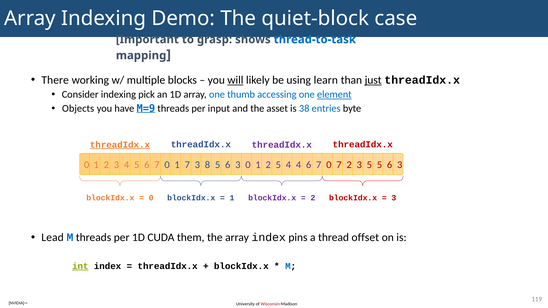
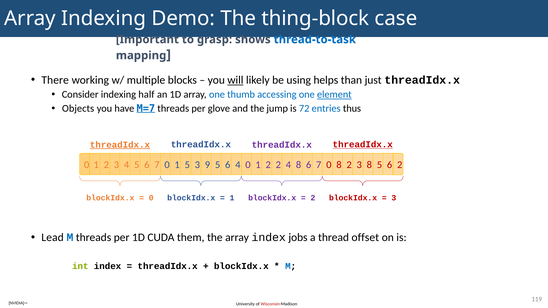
quiet-block: quiet-block -> thing-block
learn: learn -> helps
just underline: present -> none
pick: pick -> half
M=9: M=9 -> M=7
input: input -> glove
asset: asset -> jump
38: 38 -> 72
byte: byte -> thus
threadIdx.x at (363, 145) underline: none -> present
1 7: 7 -> 5
8: 8 -> 9
6 3: 3 -> 4
5 at (278, 165): 5 -> 2
4 4: 4 -> 8
0 7: 7 -> 8
3 5: 5 -> 8
3 at (400, 165): 3 -> 2
pins: pins -> jobs
int underline: present -> none
